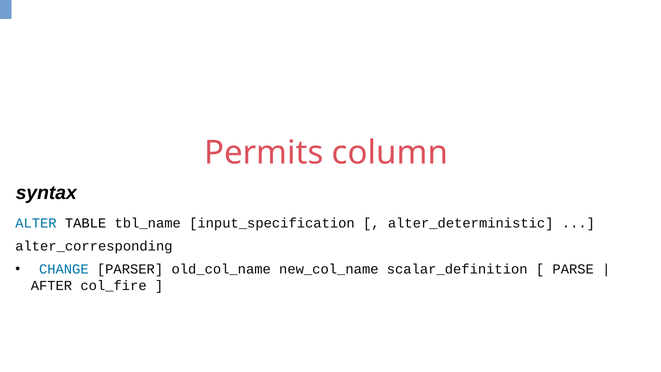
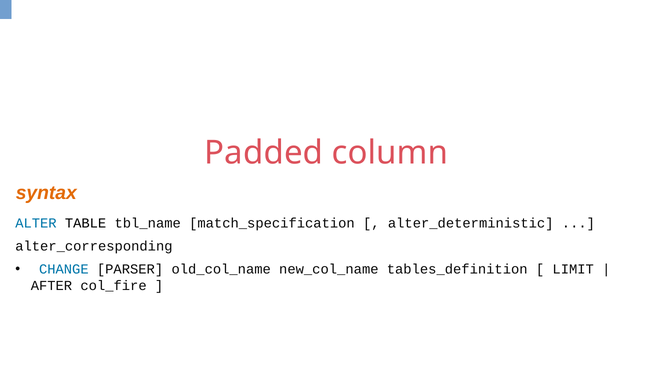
Permits: Permits -> Padded
syntax colour: black -> orange
input_specification: input_specification -> match_specification
scalar_definition: scalar_definition -> tables_definition
PARSE: PARSE -> LIMIT
